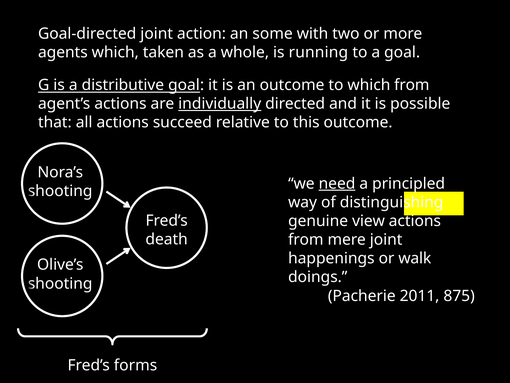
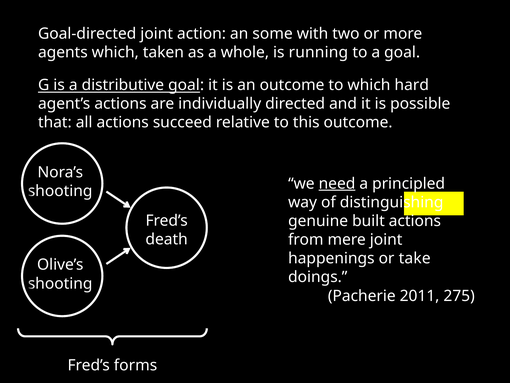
which from: from -> hard
individually underline: present -> none
view: view -> built
walk: walk -> take
875: 875 -> 275
